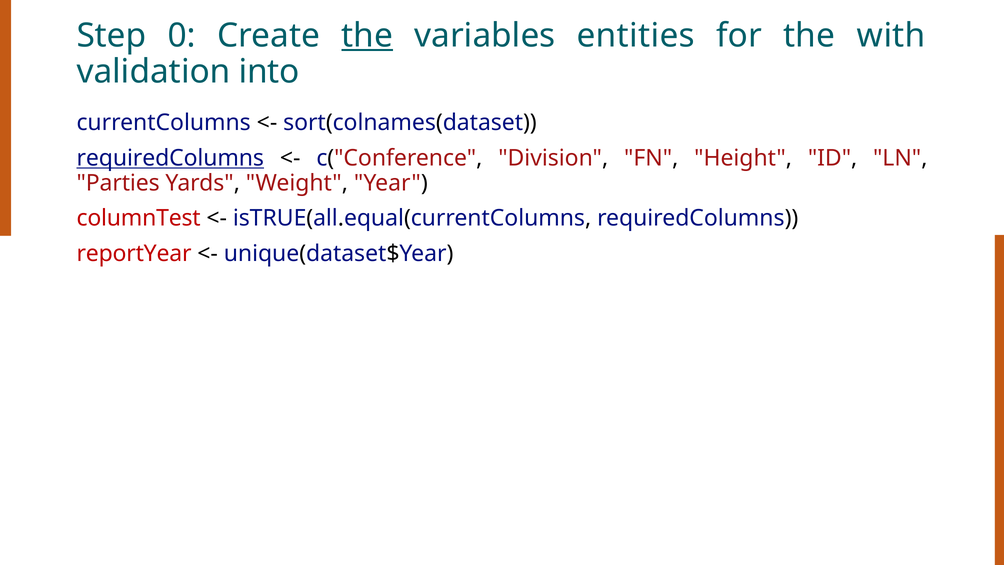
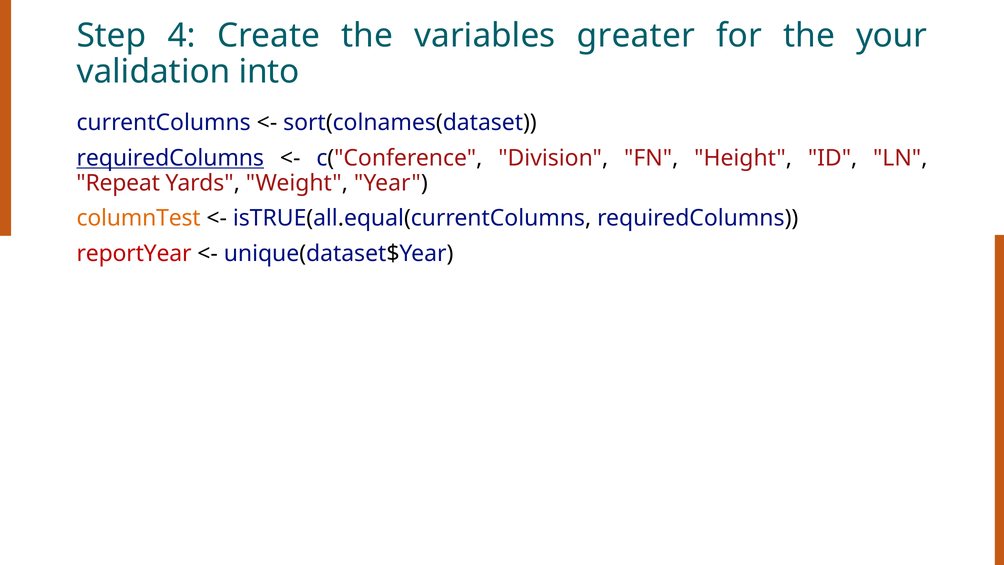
0: 0 -> 4
the at (367, 36) underline: present -> none
entities: entities -> greater
with: with -> your
Parties: Parties -> Repeat
columnTest colour: red -> orange
